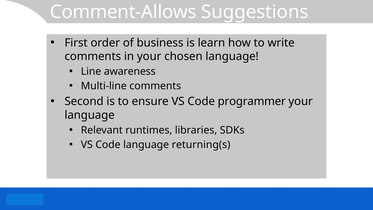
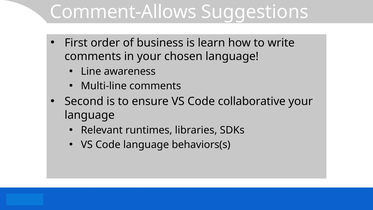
programmer: programmer -> collaborative
returning(s: returning(s -> behaviors(s
